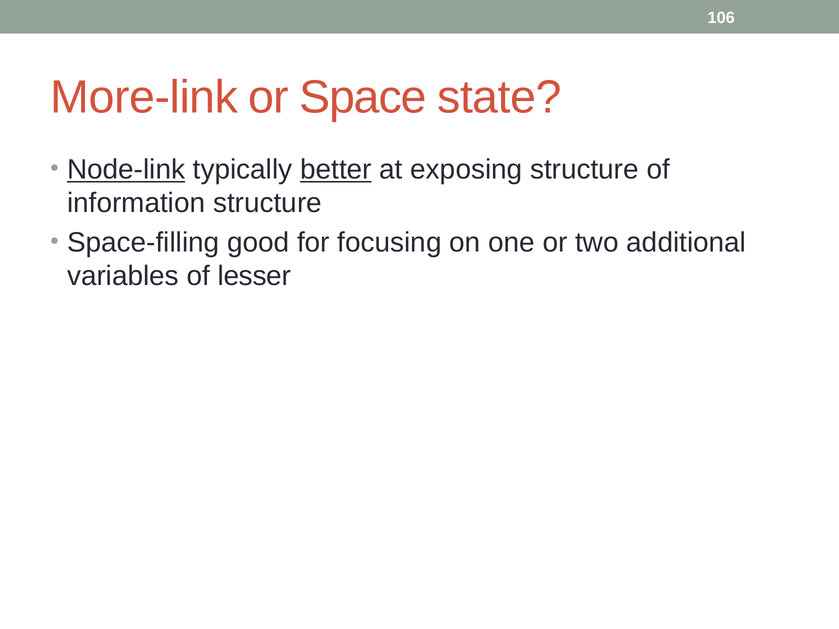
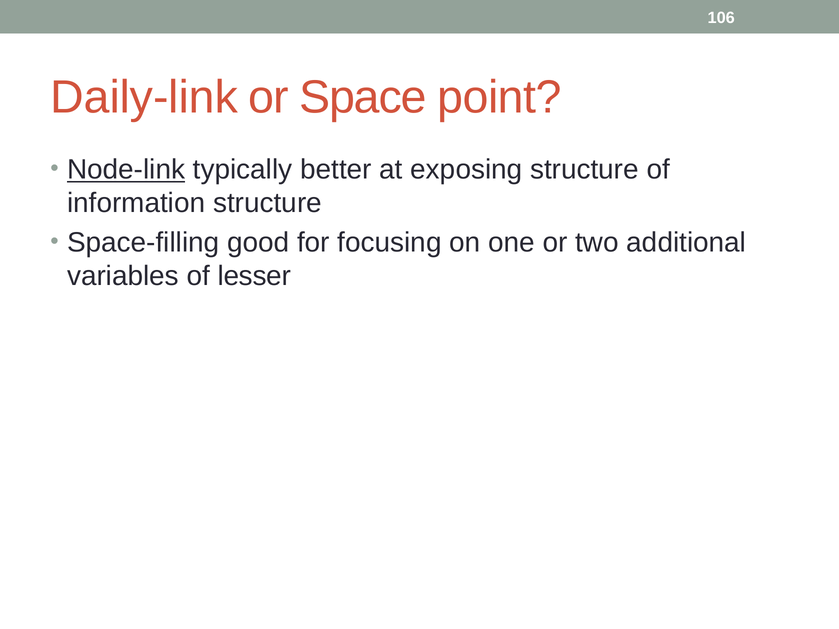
More-link: More-link -> Daily-link
state: state -> point
better underline: present -> none
